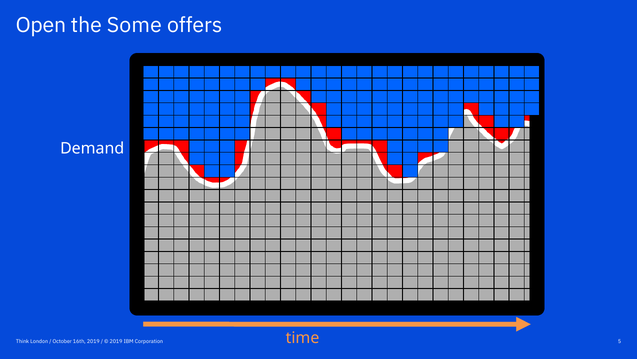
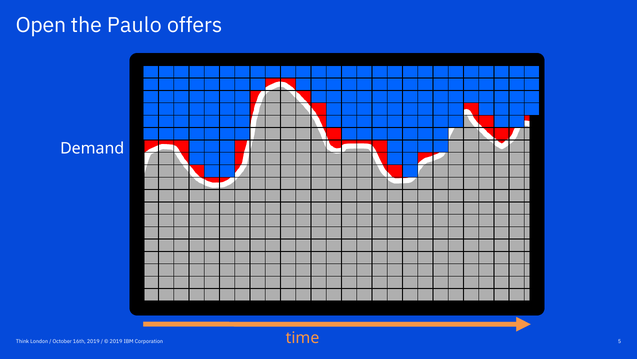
Some: Some -> Paulo
